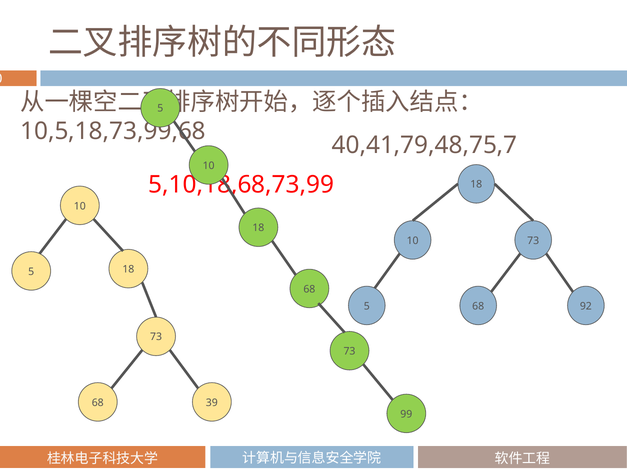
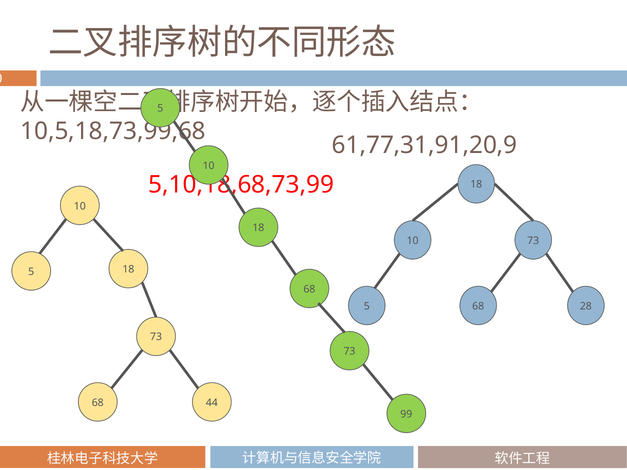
40,41,79,48,75,7: 40,41,79,48,75,7 -> 61,77,31,91,20,9
92: 92 -> 28
39: 39 -> 44
